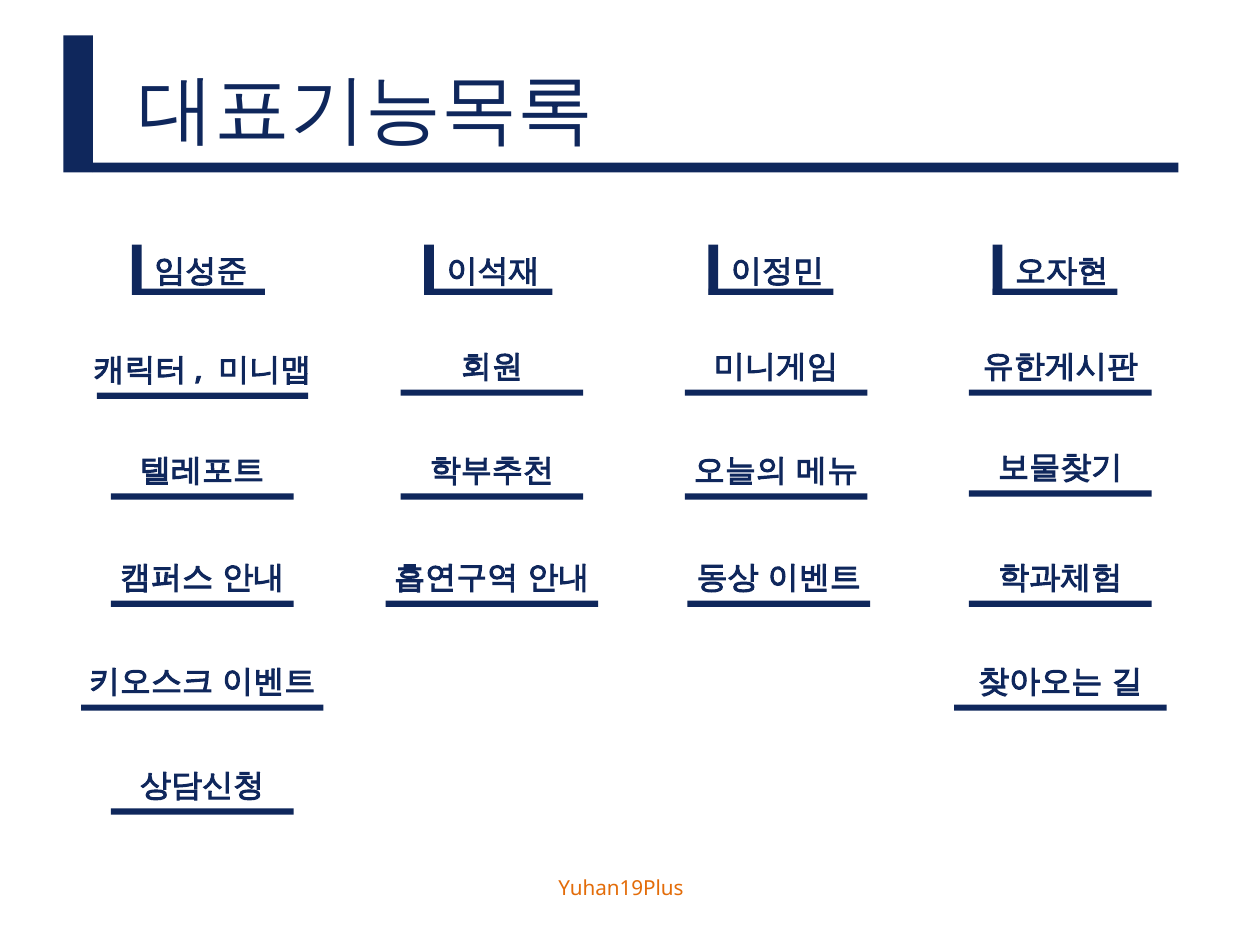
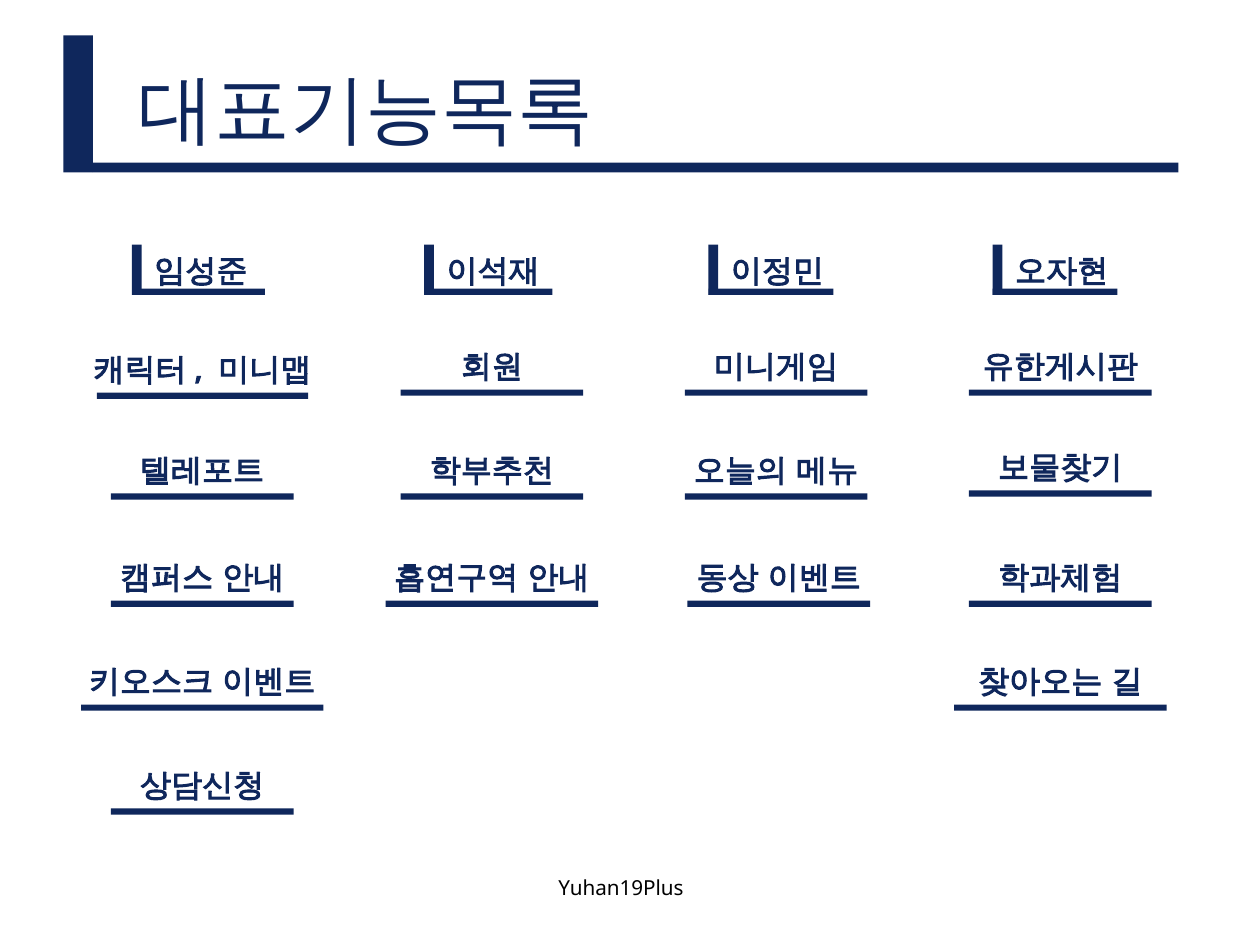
Yuhan19Plus colour: orange -> black
